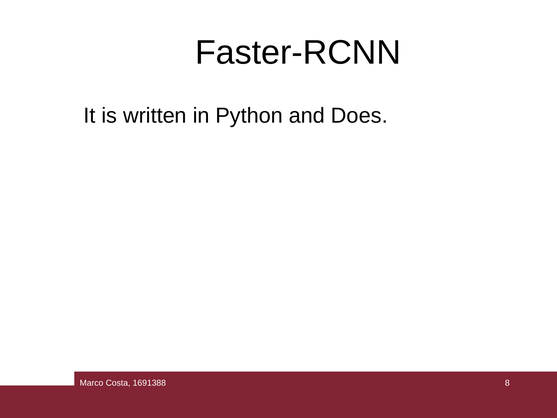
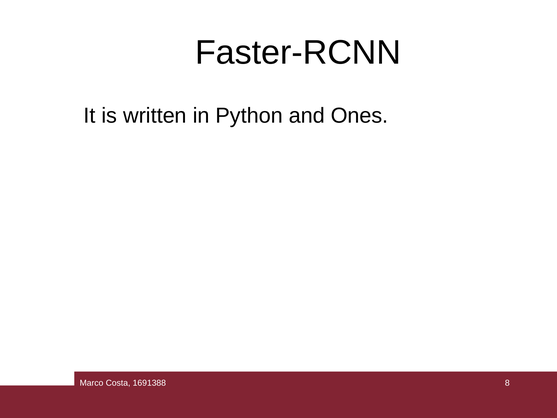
Does: Does -> Ones
